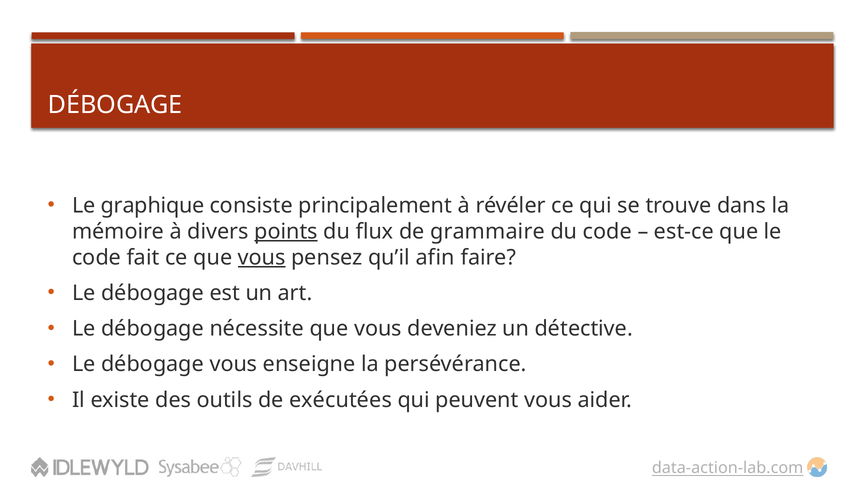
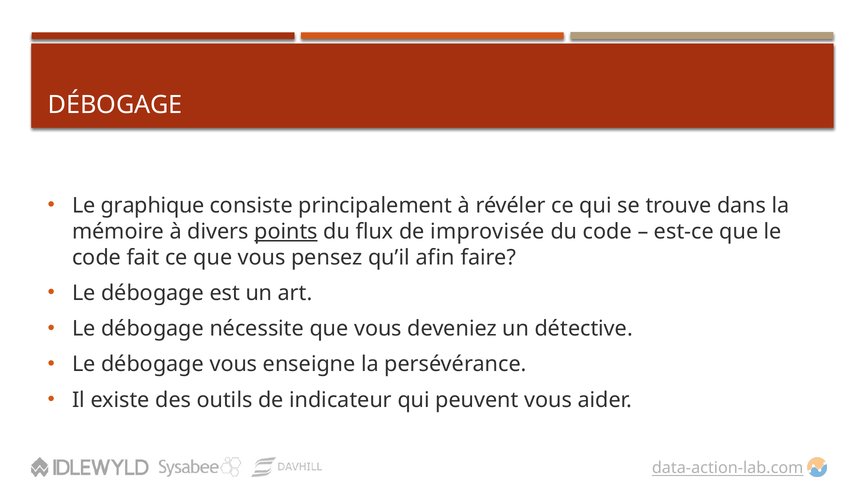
grammaire: grammaire -> improvisée
vous at (262, 258) underline: present -> none
exécutées: exécutées -> indicateur
